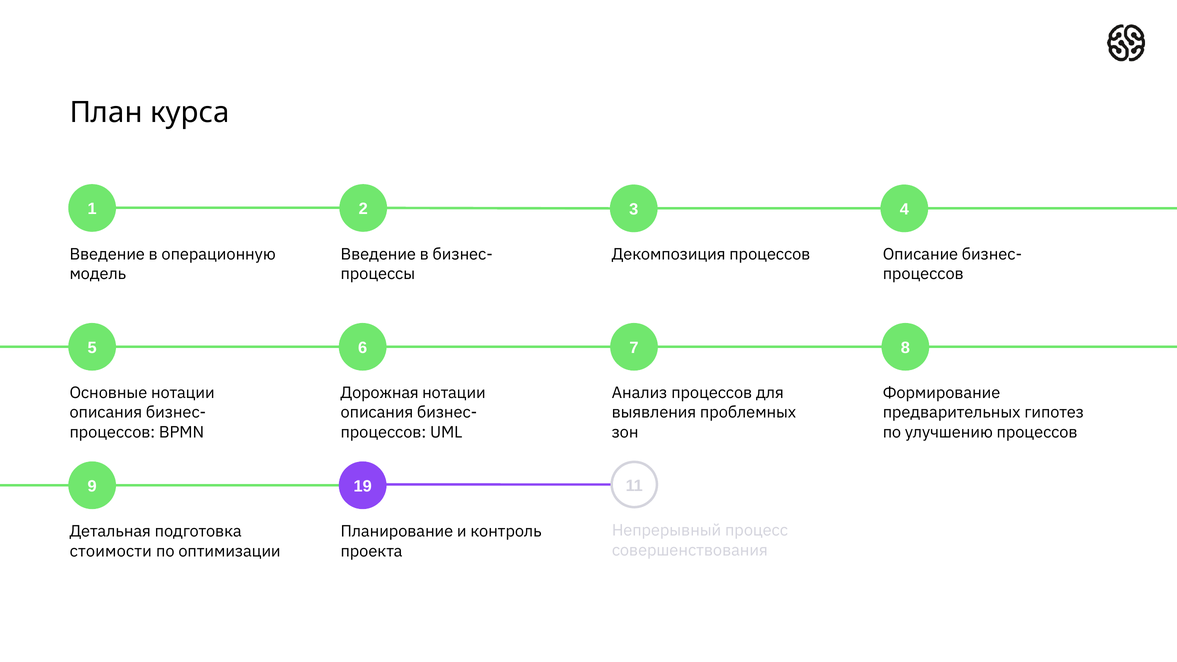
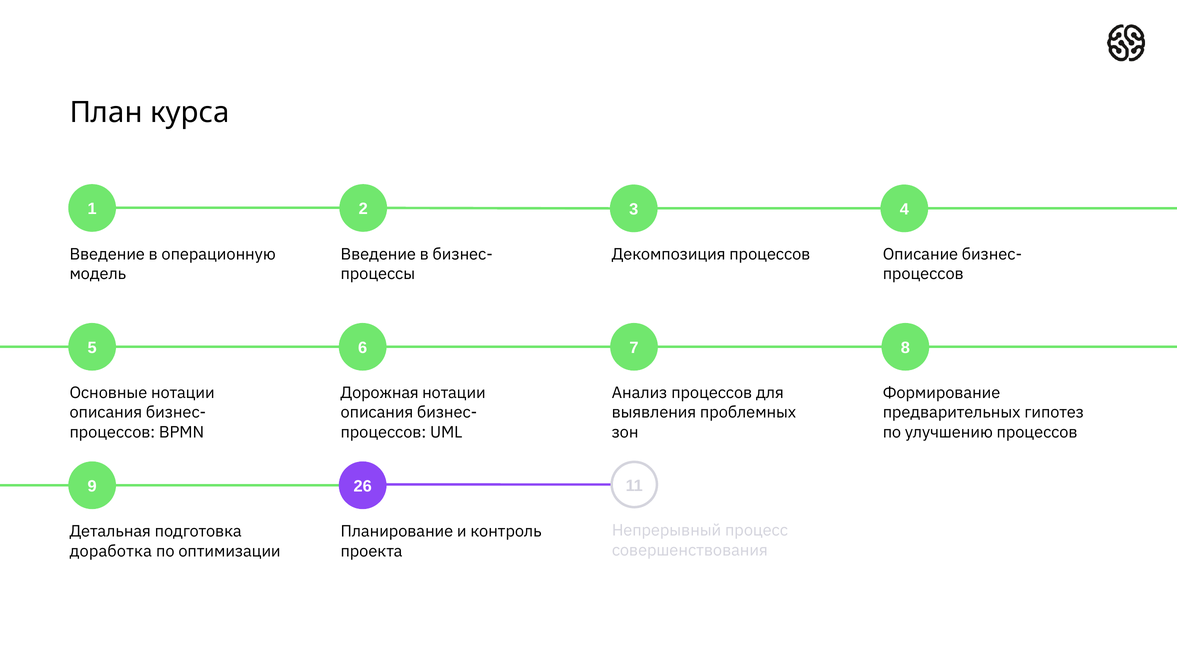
19: 19 -> 26
стоимости: стоимости -> доработка
